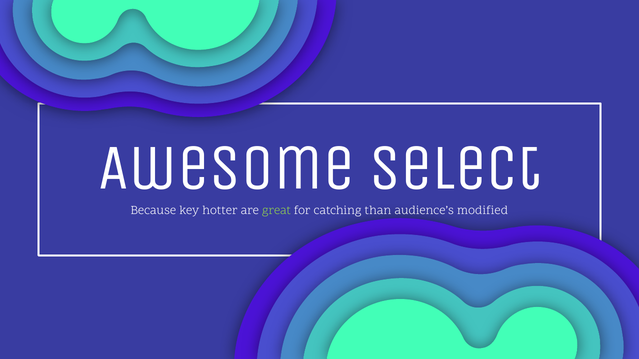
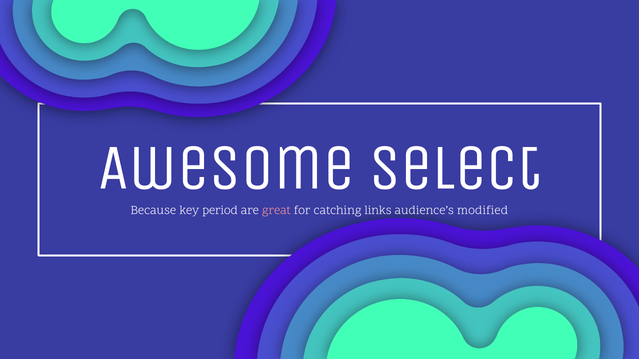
hotter: hotter -> period
great colour: light green -> pink
than: than -> links
